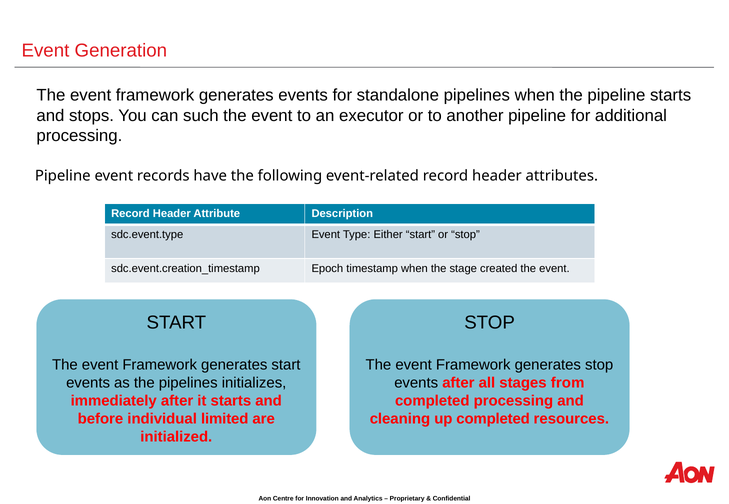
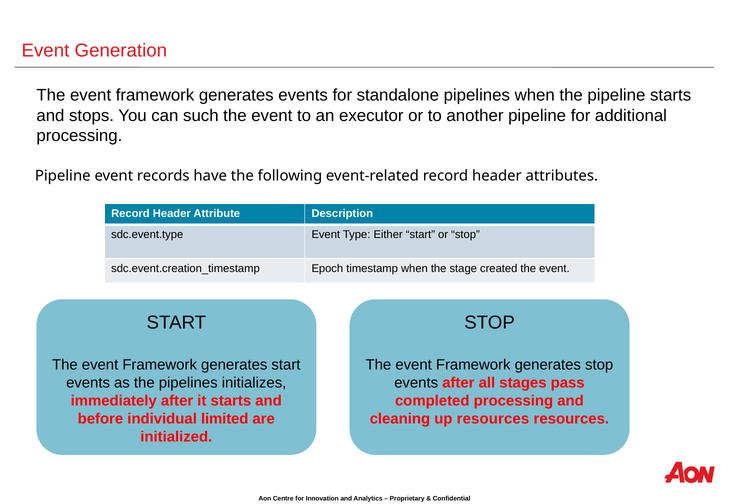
from: from -> pass
up completed: completed -> resources
